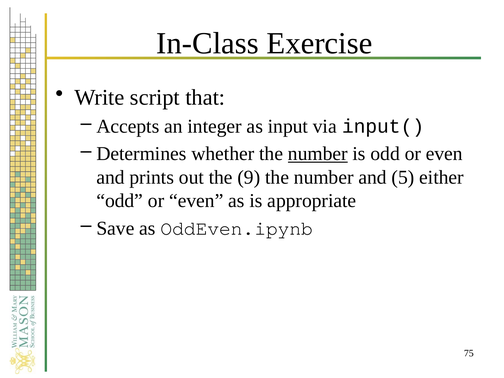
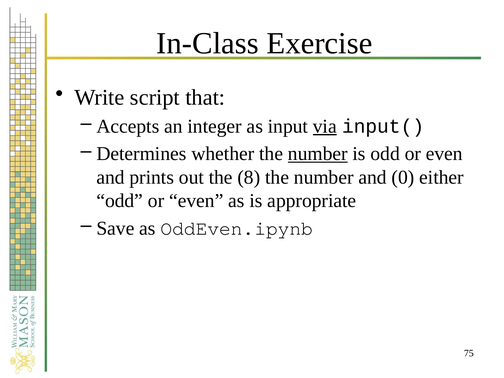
via underline: none -> present
9: 9 -> 8
5: 5 -> 0
